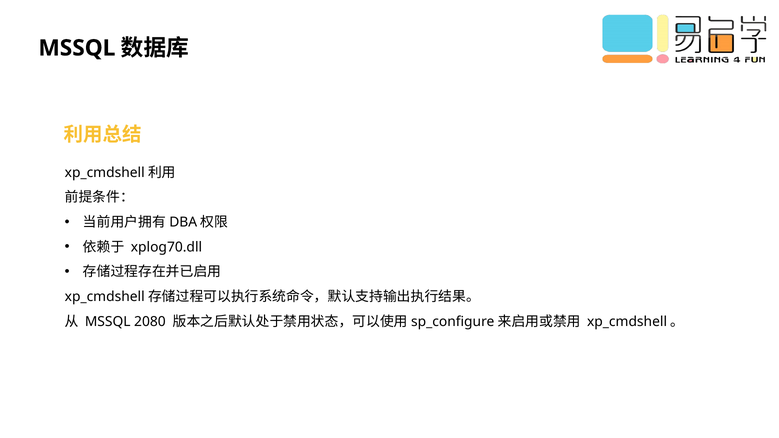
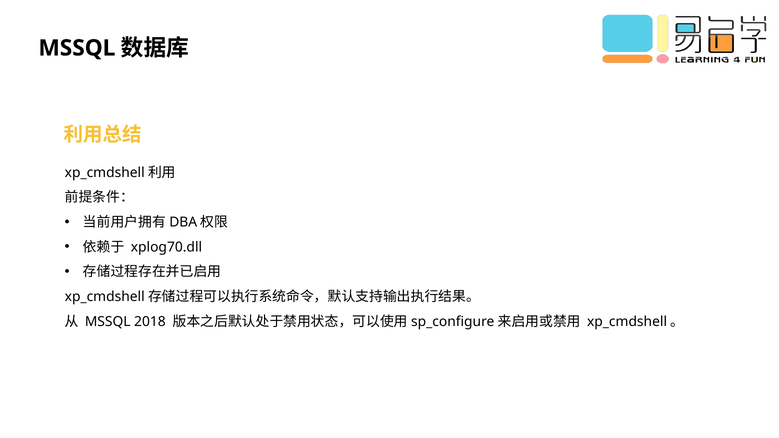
2080: 2080 -> 2018
